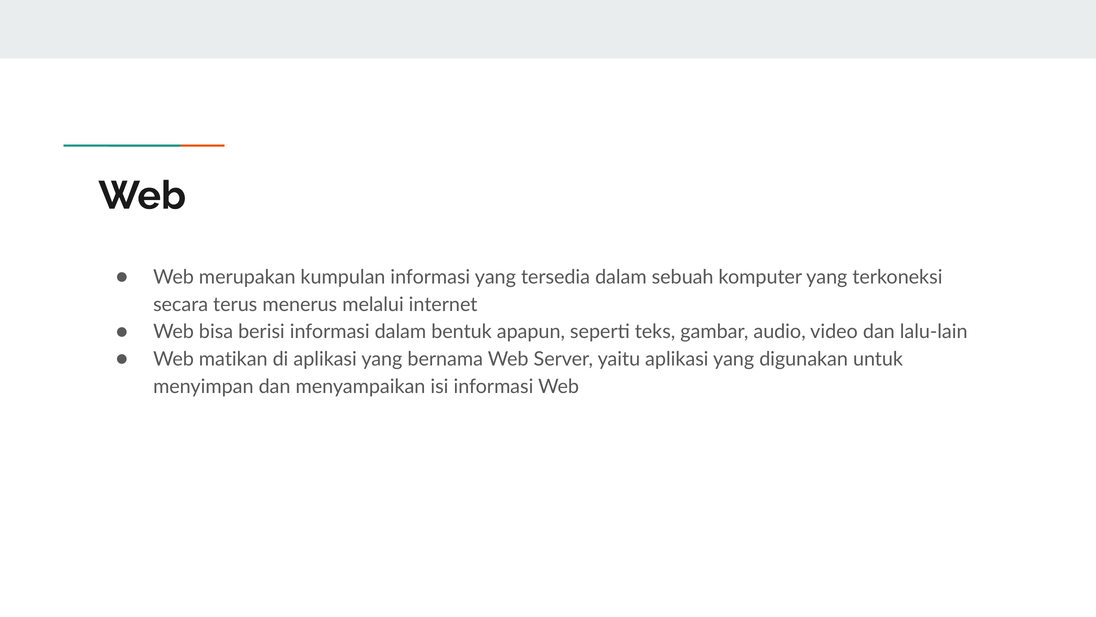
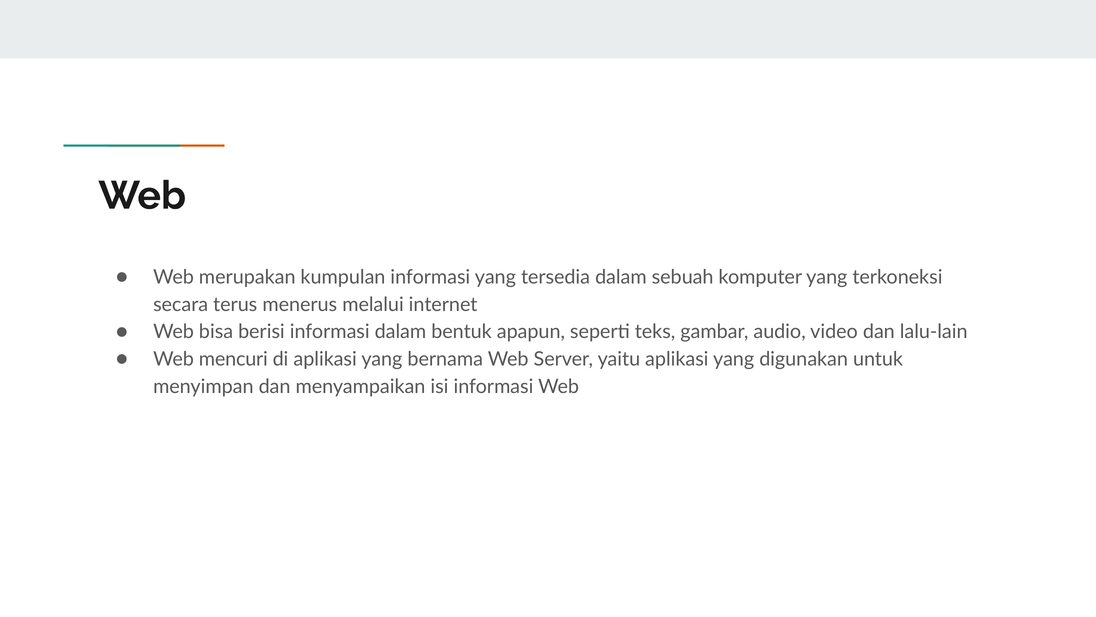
matikan: matikan -> mencuri
